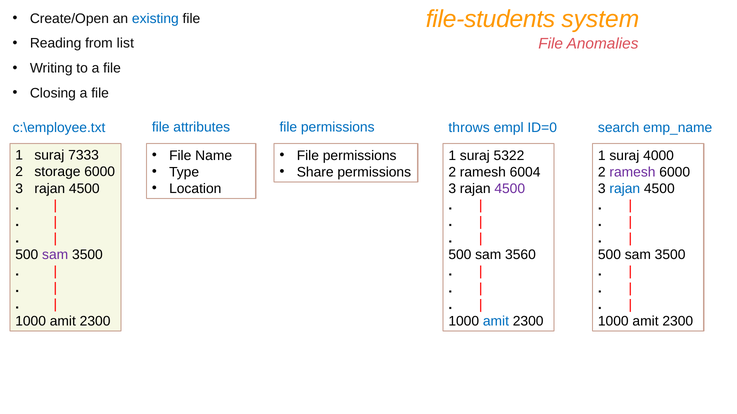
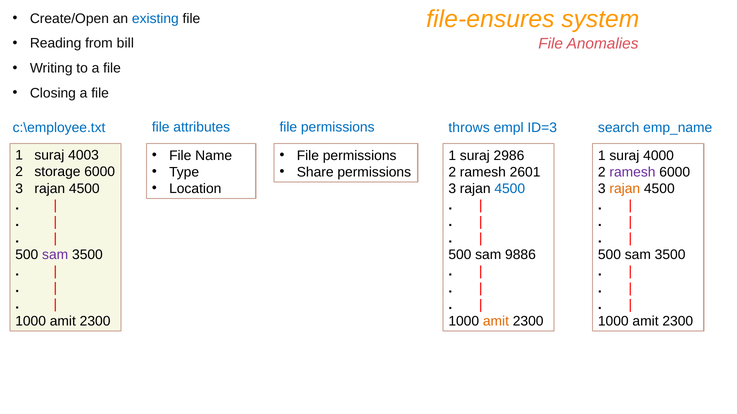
file-students: file-students -> file-ensures
list: list -> bill
ID=0: ID=0 -> ID=3
7333: 7333 -> 4003
5322: 5322 -> 2986
6004: 6004 -> 2601
4500 at (510, 189) colour: purple -> blue
rajan at (625, 189) colour: blue -> orange
3560: 3560 -> 9886
amit at (496, 322) colour: blue -> orange
